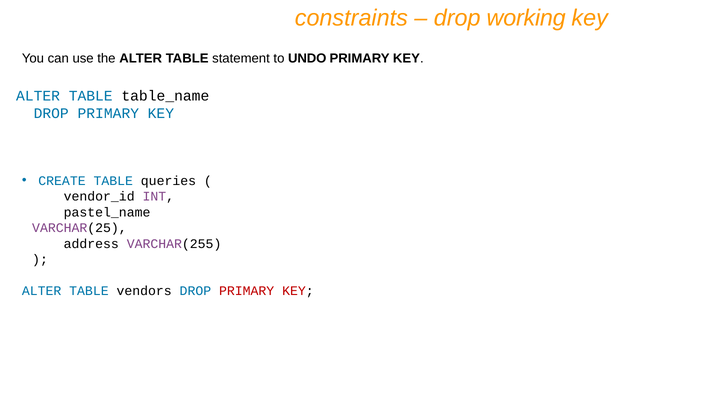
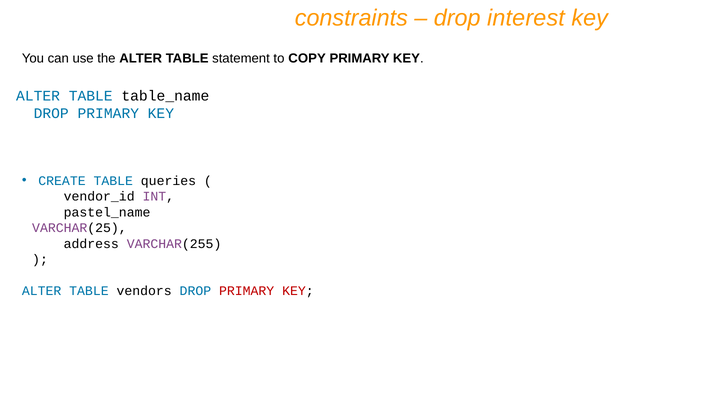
working: working -> interest
UNDO: UNDO -> COPY
